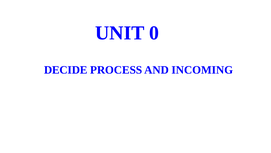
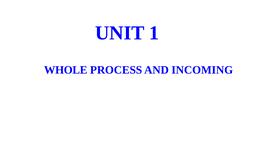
0: 0 -> 1
DECIDE: DECIDE -> WHOLE
